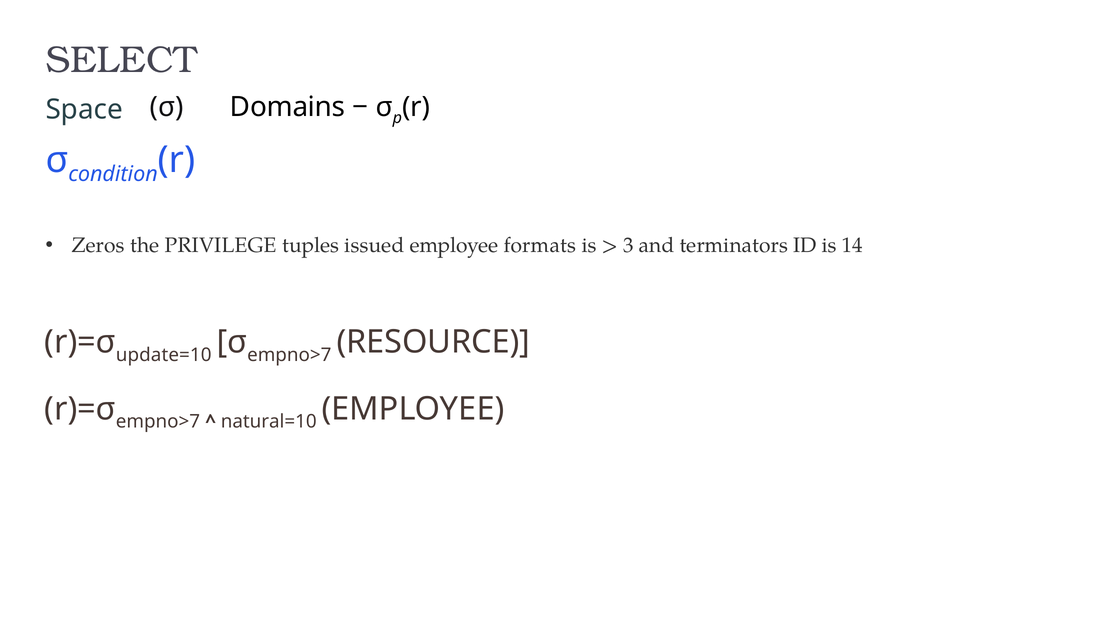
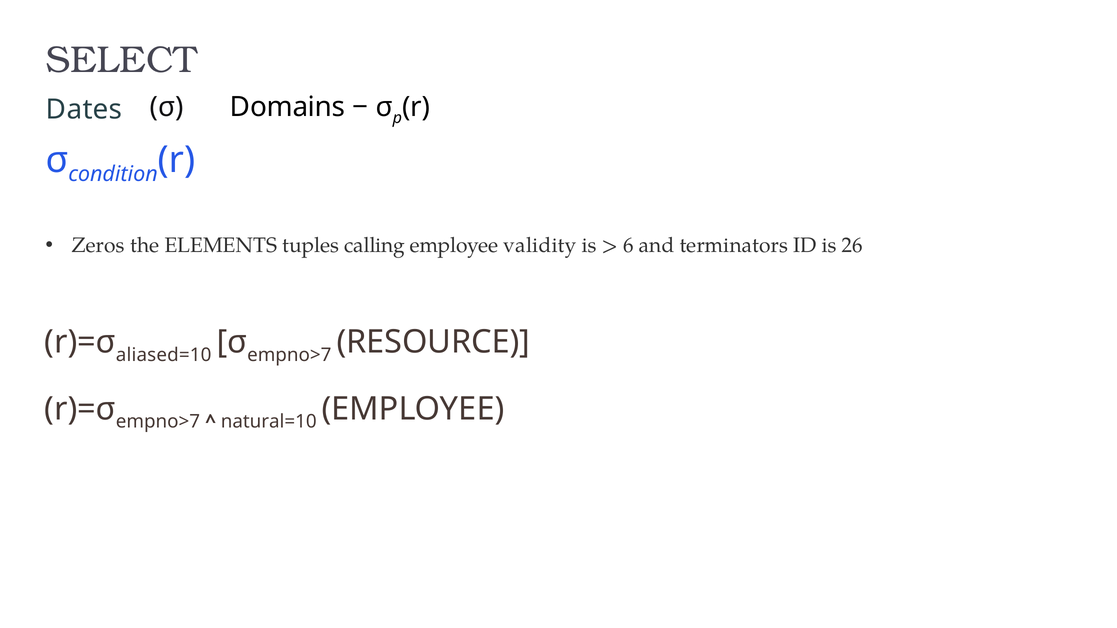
Space: Space -> Dates
PRIVILEGE: PRIVILEGE -> ELEMENTS
issued: issued -> calling
formats: formats -> validity
3: 3 -> 6
14: 14 -> 26
update=10: update=10 -> aliased=10
